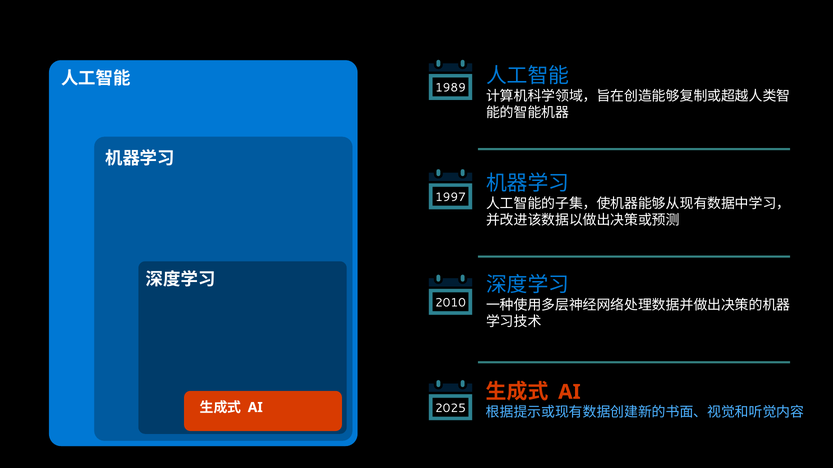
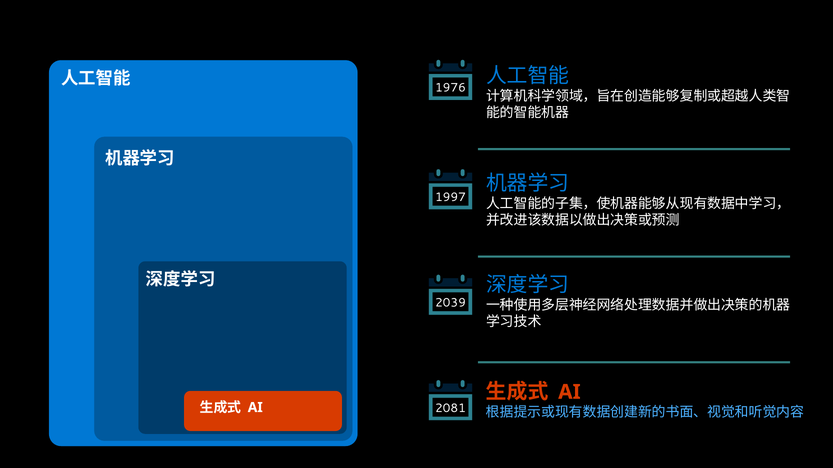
1989: 1989 -> 1976
2010: 2010 -> 2039
2025: 2025 -> 2081
